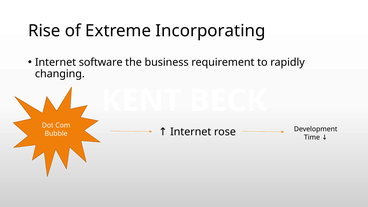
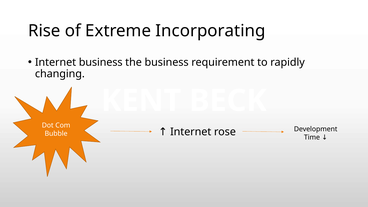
Internet software: software -> business
